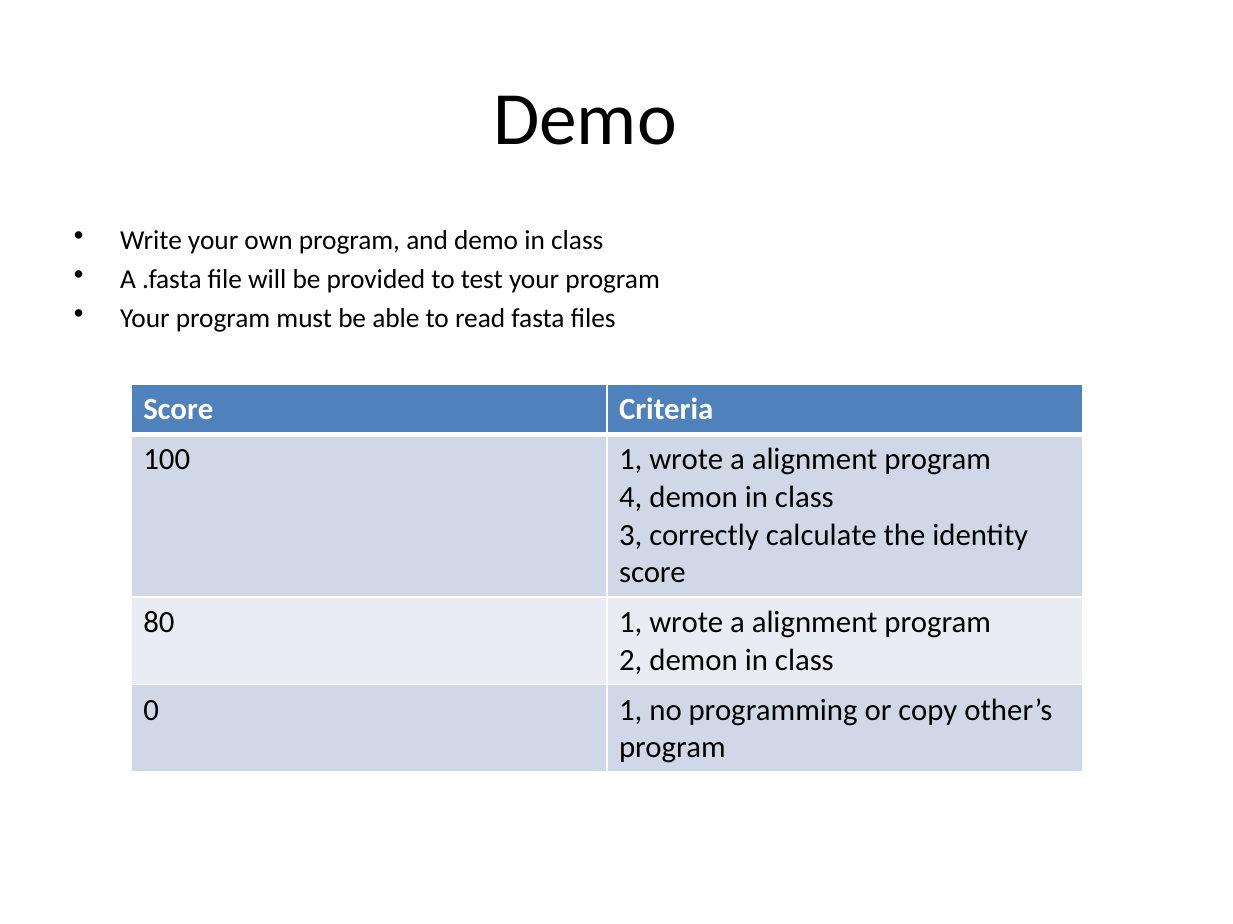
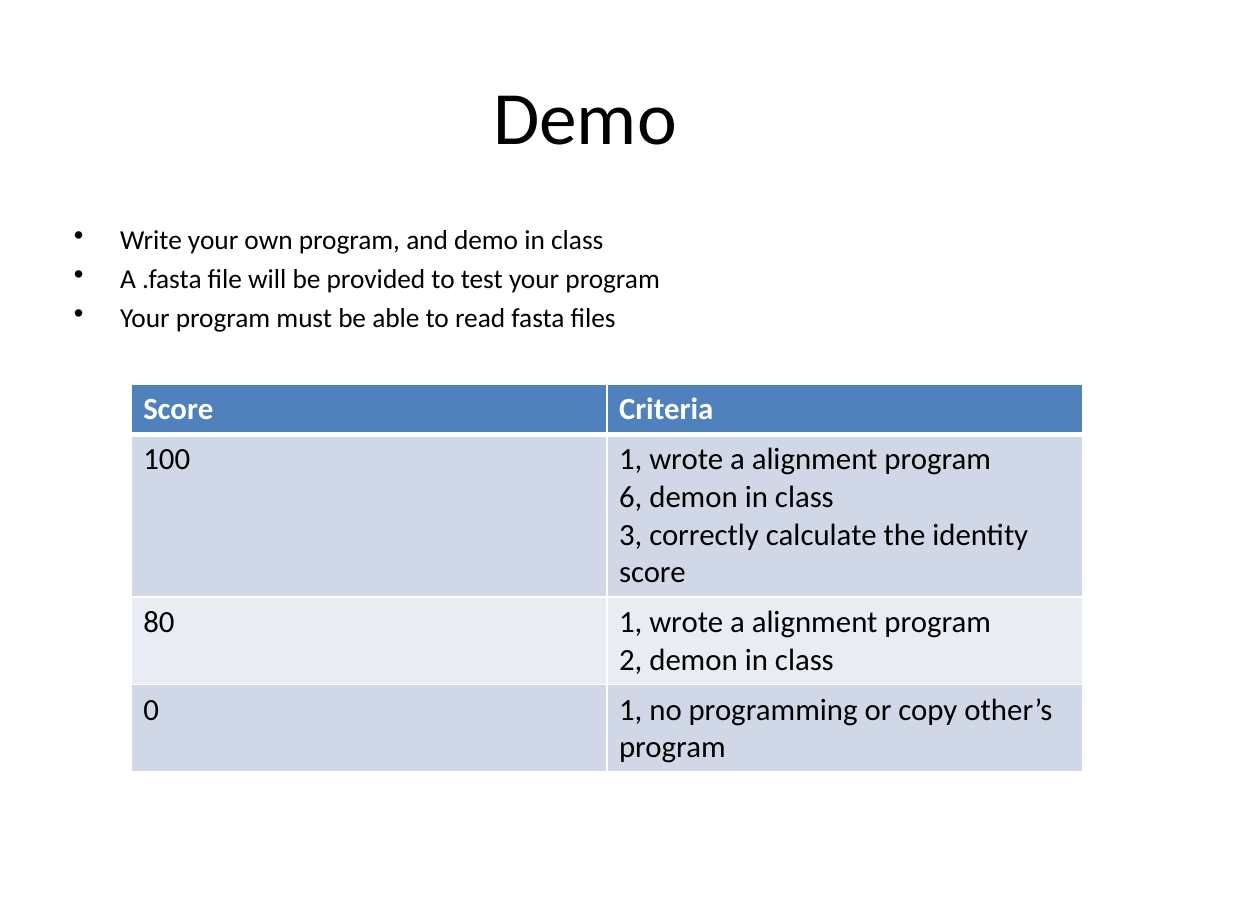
4: 4 -> 6
